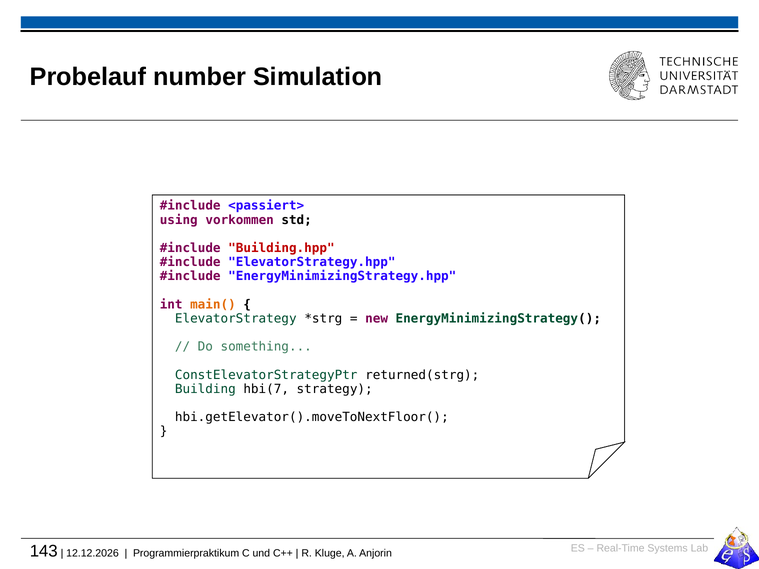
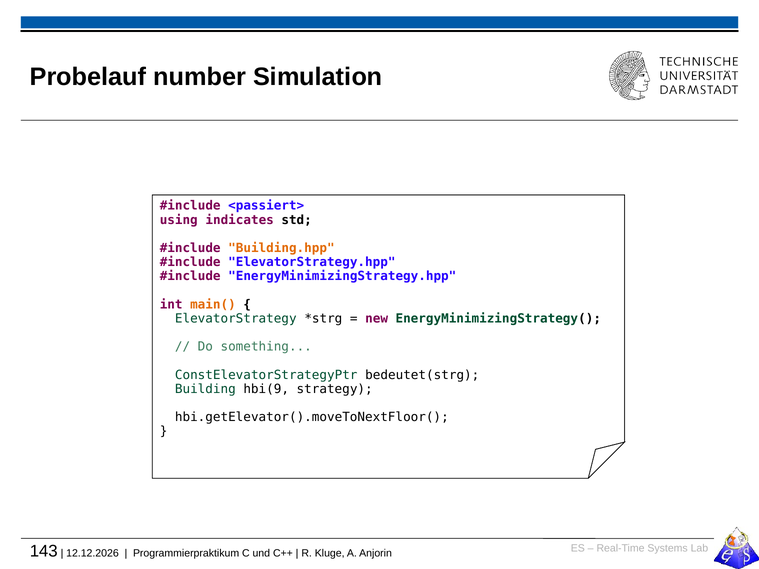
vorkommen: vorkommen -> indicates
Building.hpp colour: red -> orange
returned(strg: returned(strg -> bedeutet(strg
hbi(7: hbi(7 -> hbi(9
